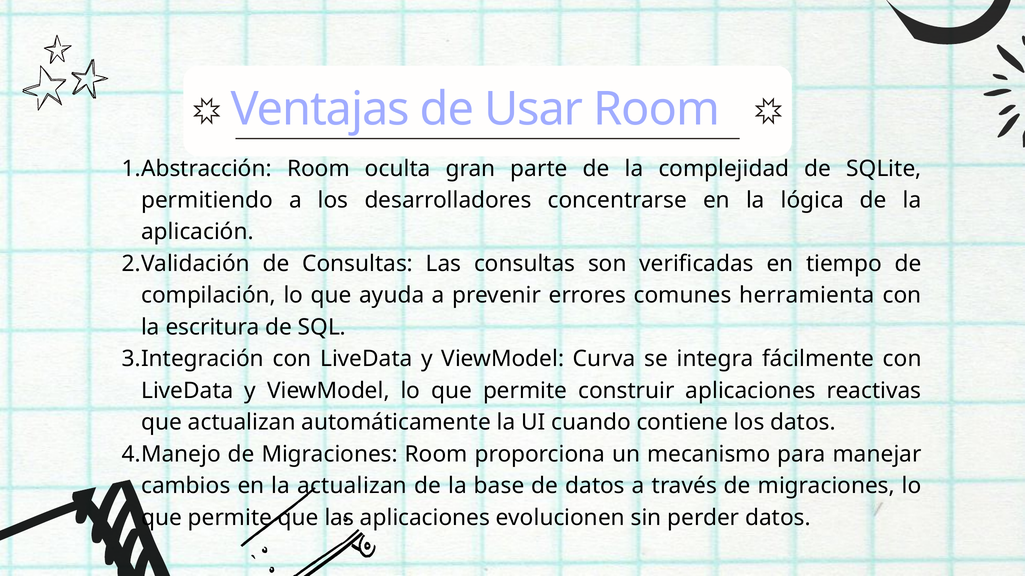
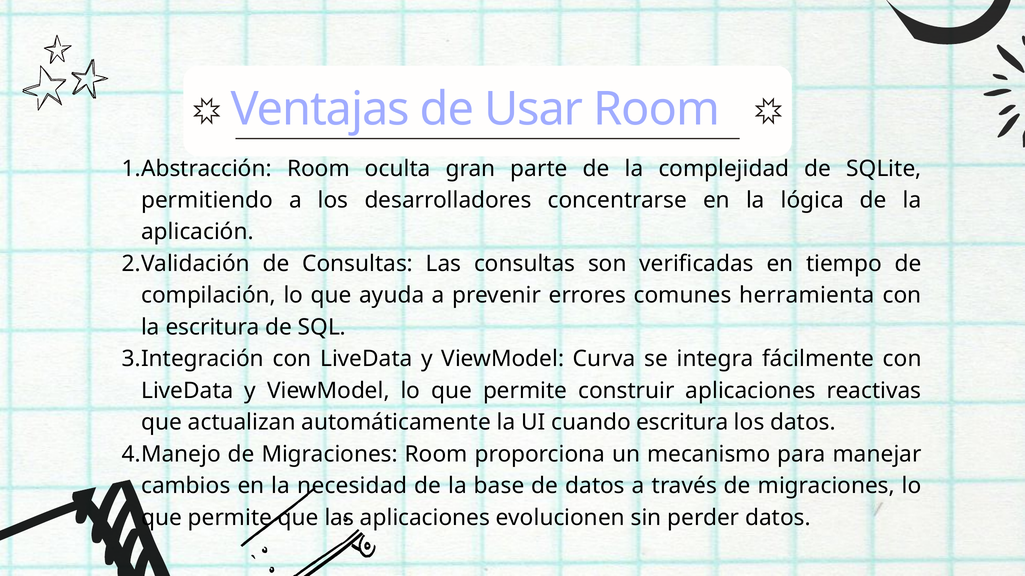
cuando contiene: contiene -> escritura
la actualizan: actualizan -> necesidad
